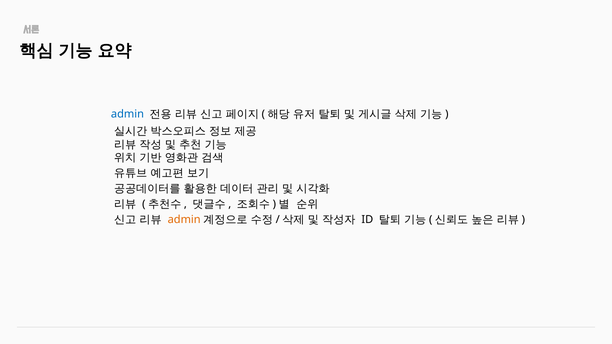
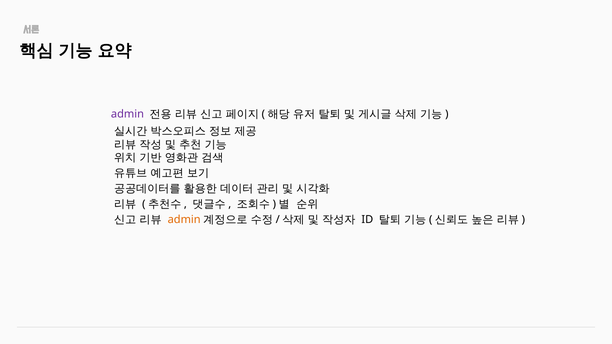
admin at (127, 114) colour: blue -> purple
